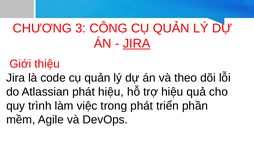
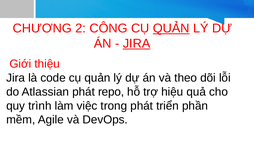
3: 3 -> 2
QUẢN at (171, 28) underline: none -> present
phát hiệu: hiệu -> repo
